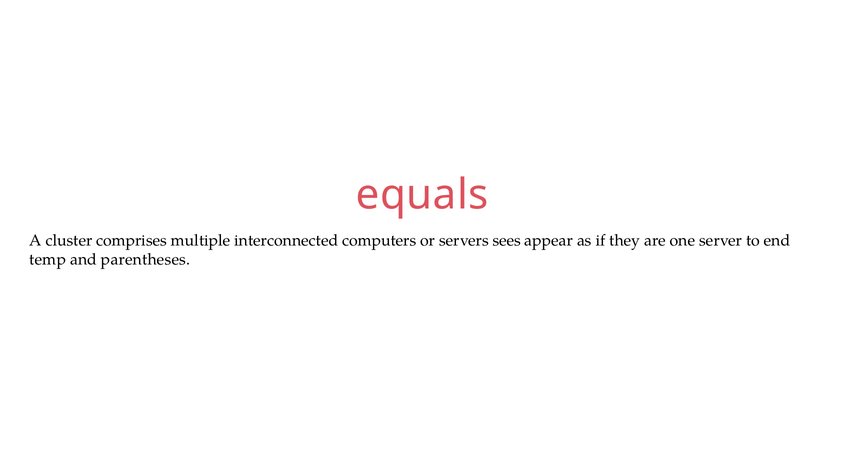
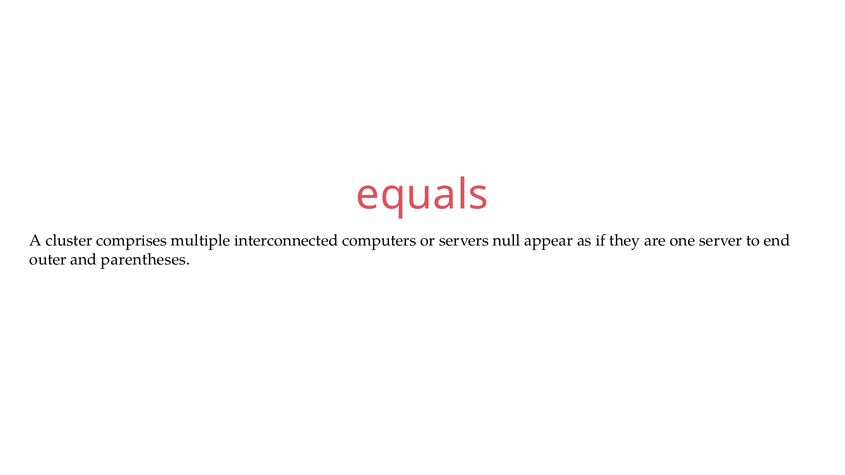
sees: sees -> null
temp: temp -> outer
